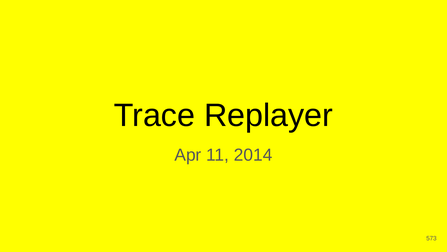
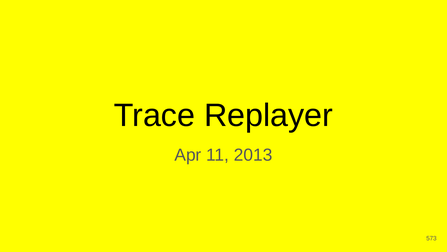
2014: 2014 -> 2013
